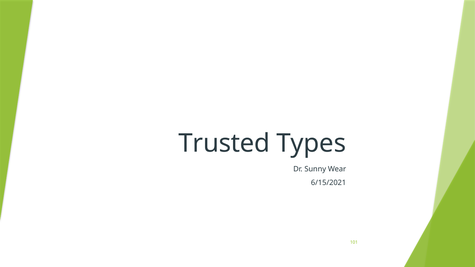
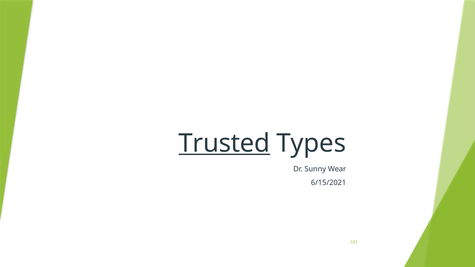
Trusted underline: none -> present
